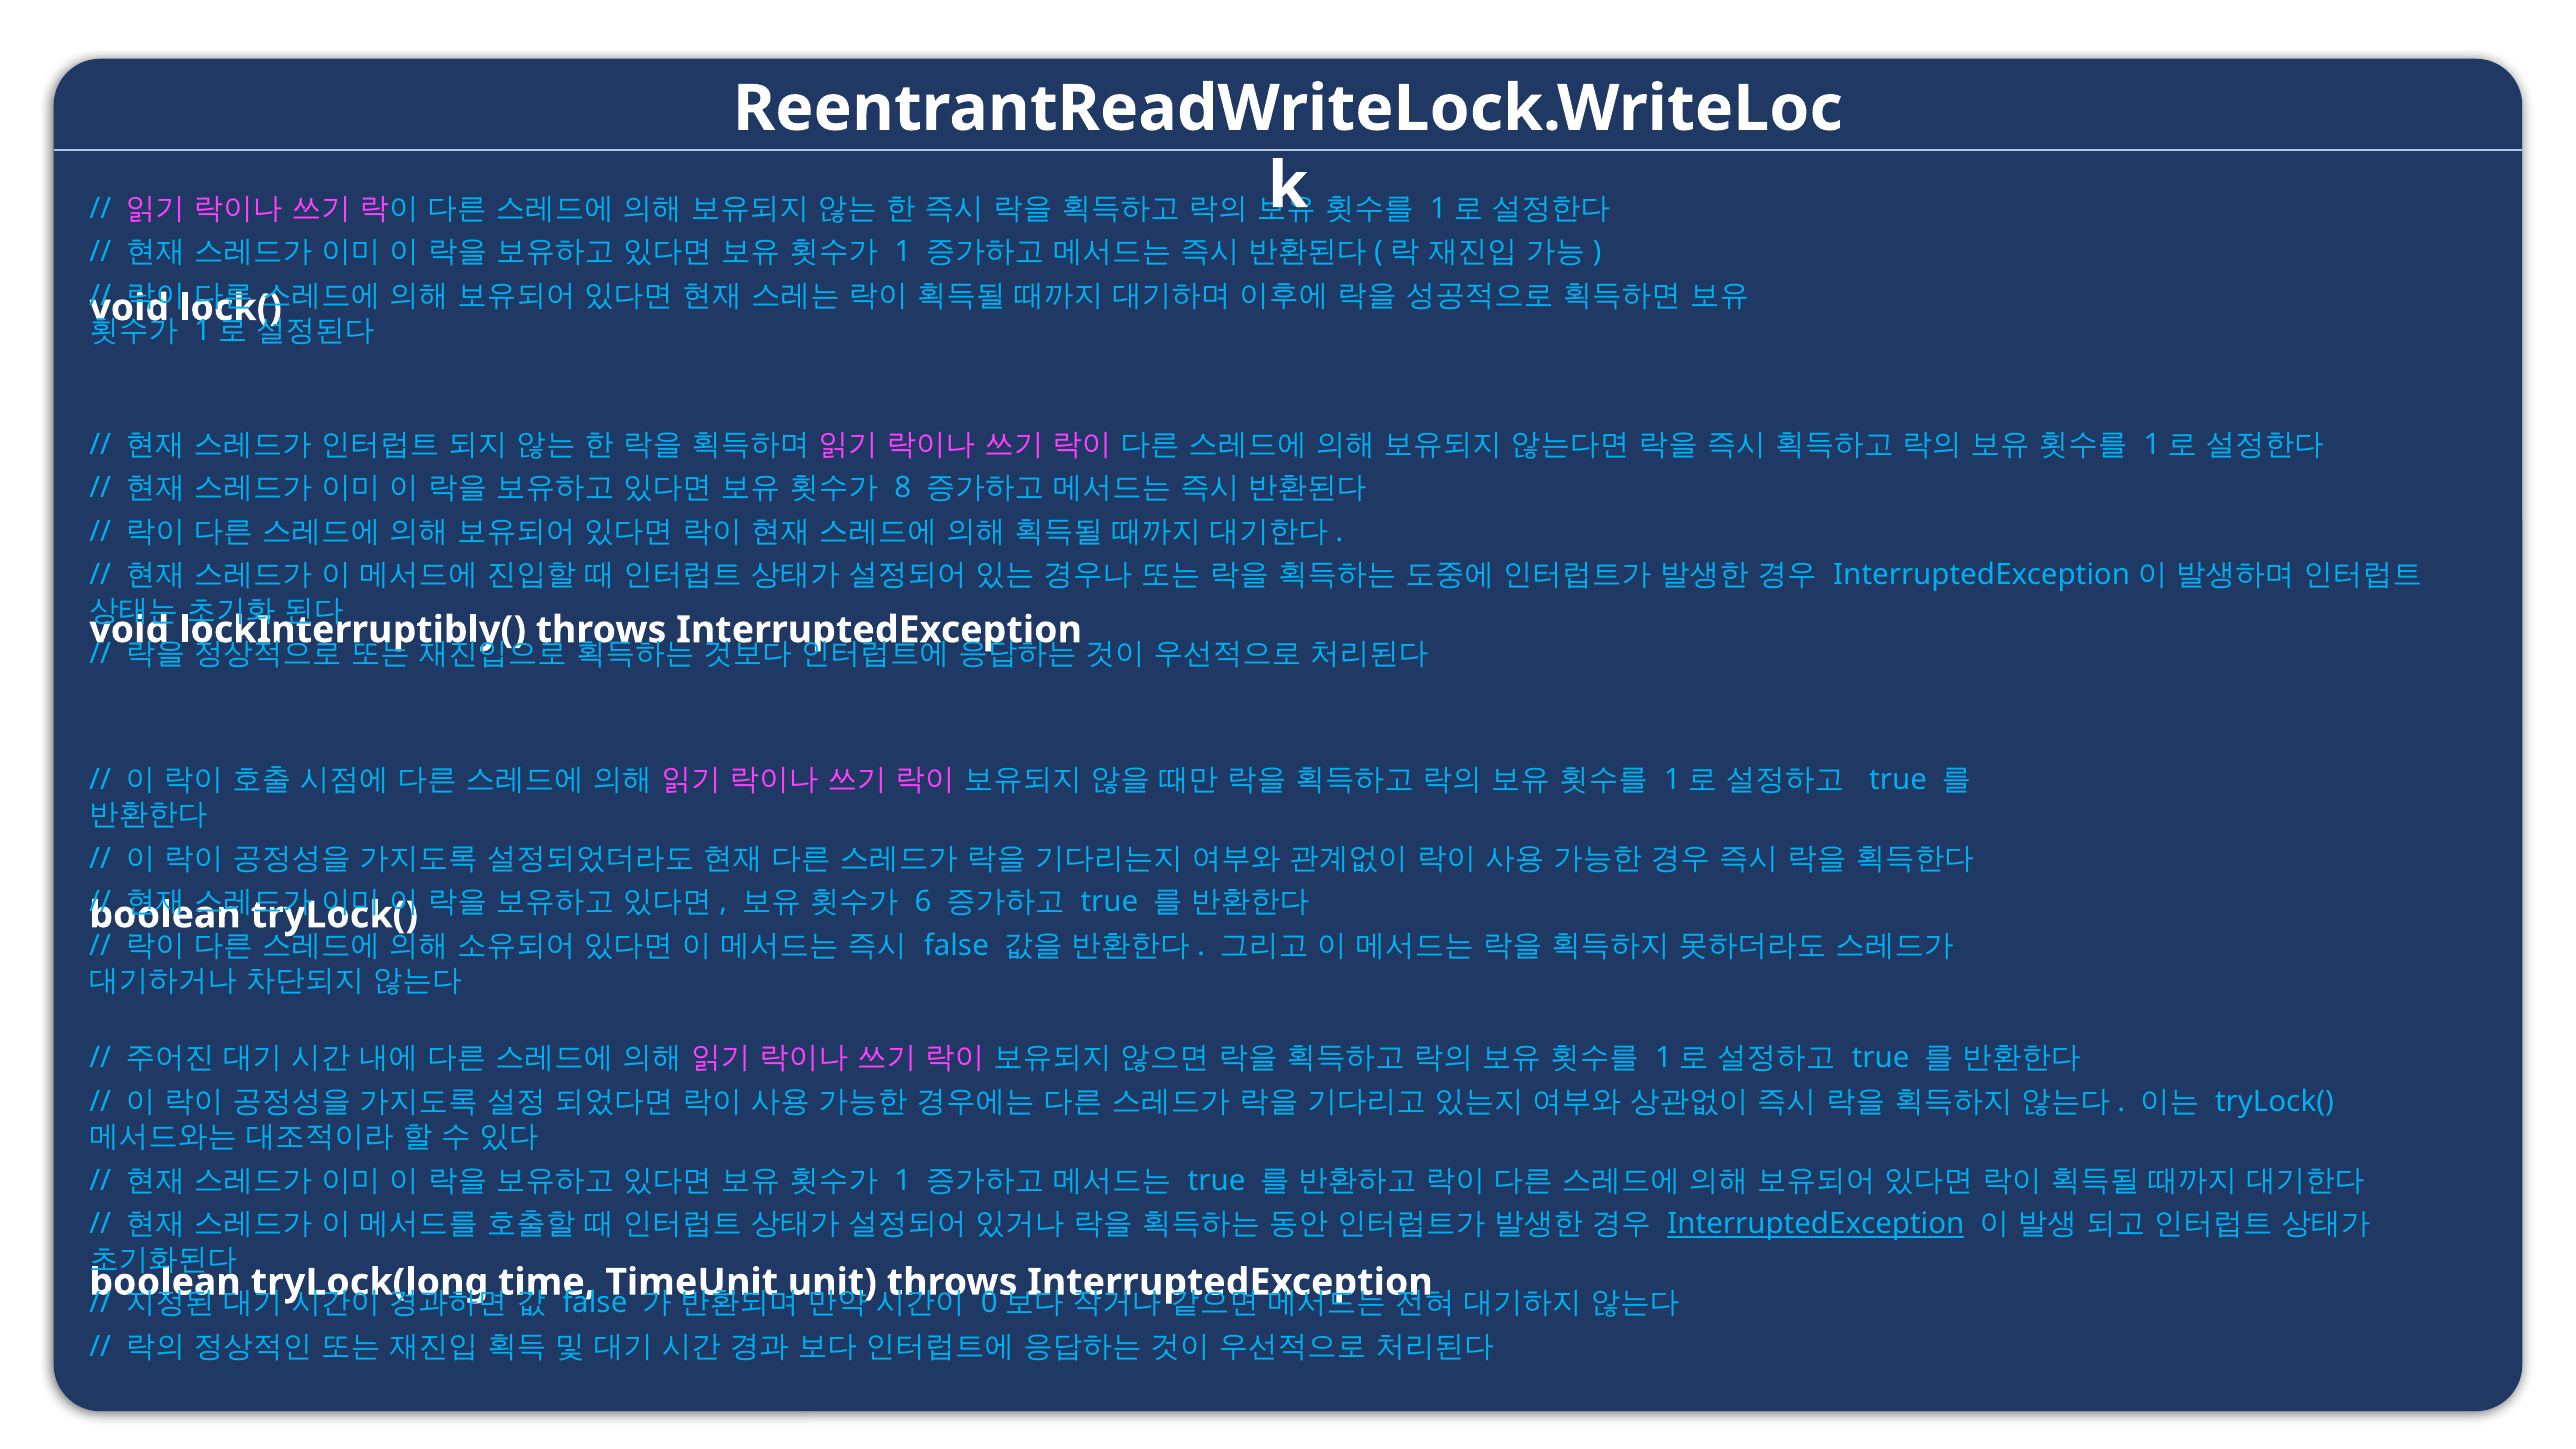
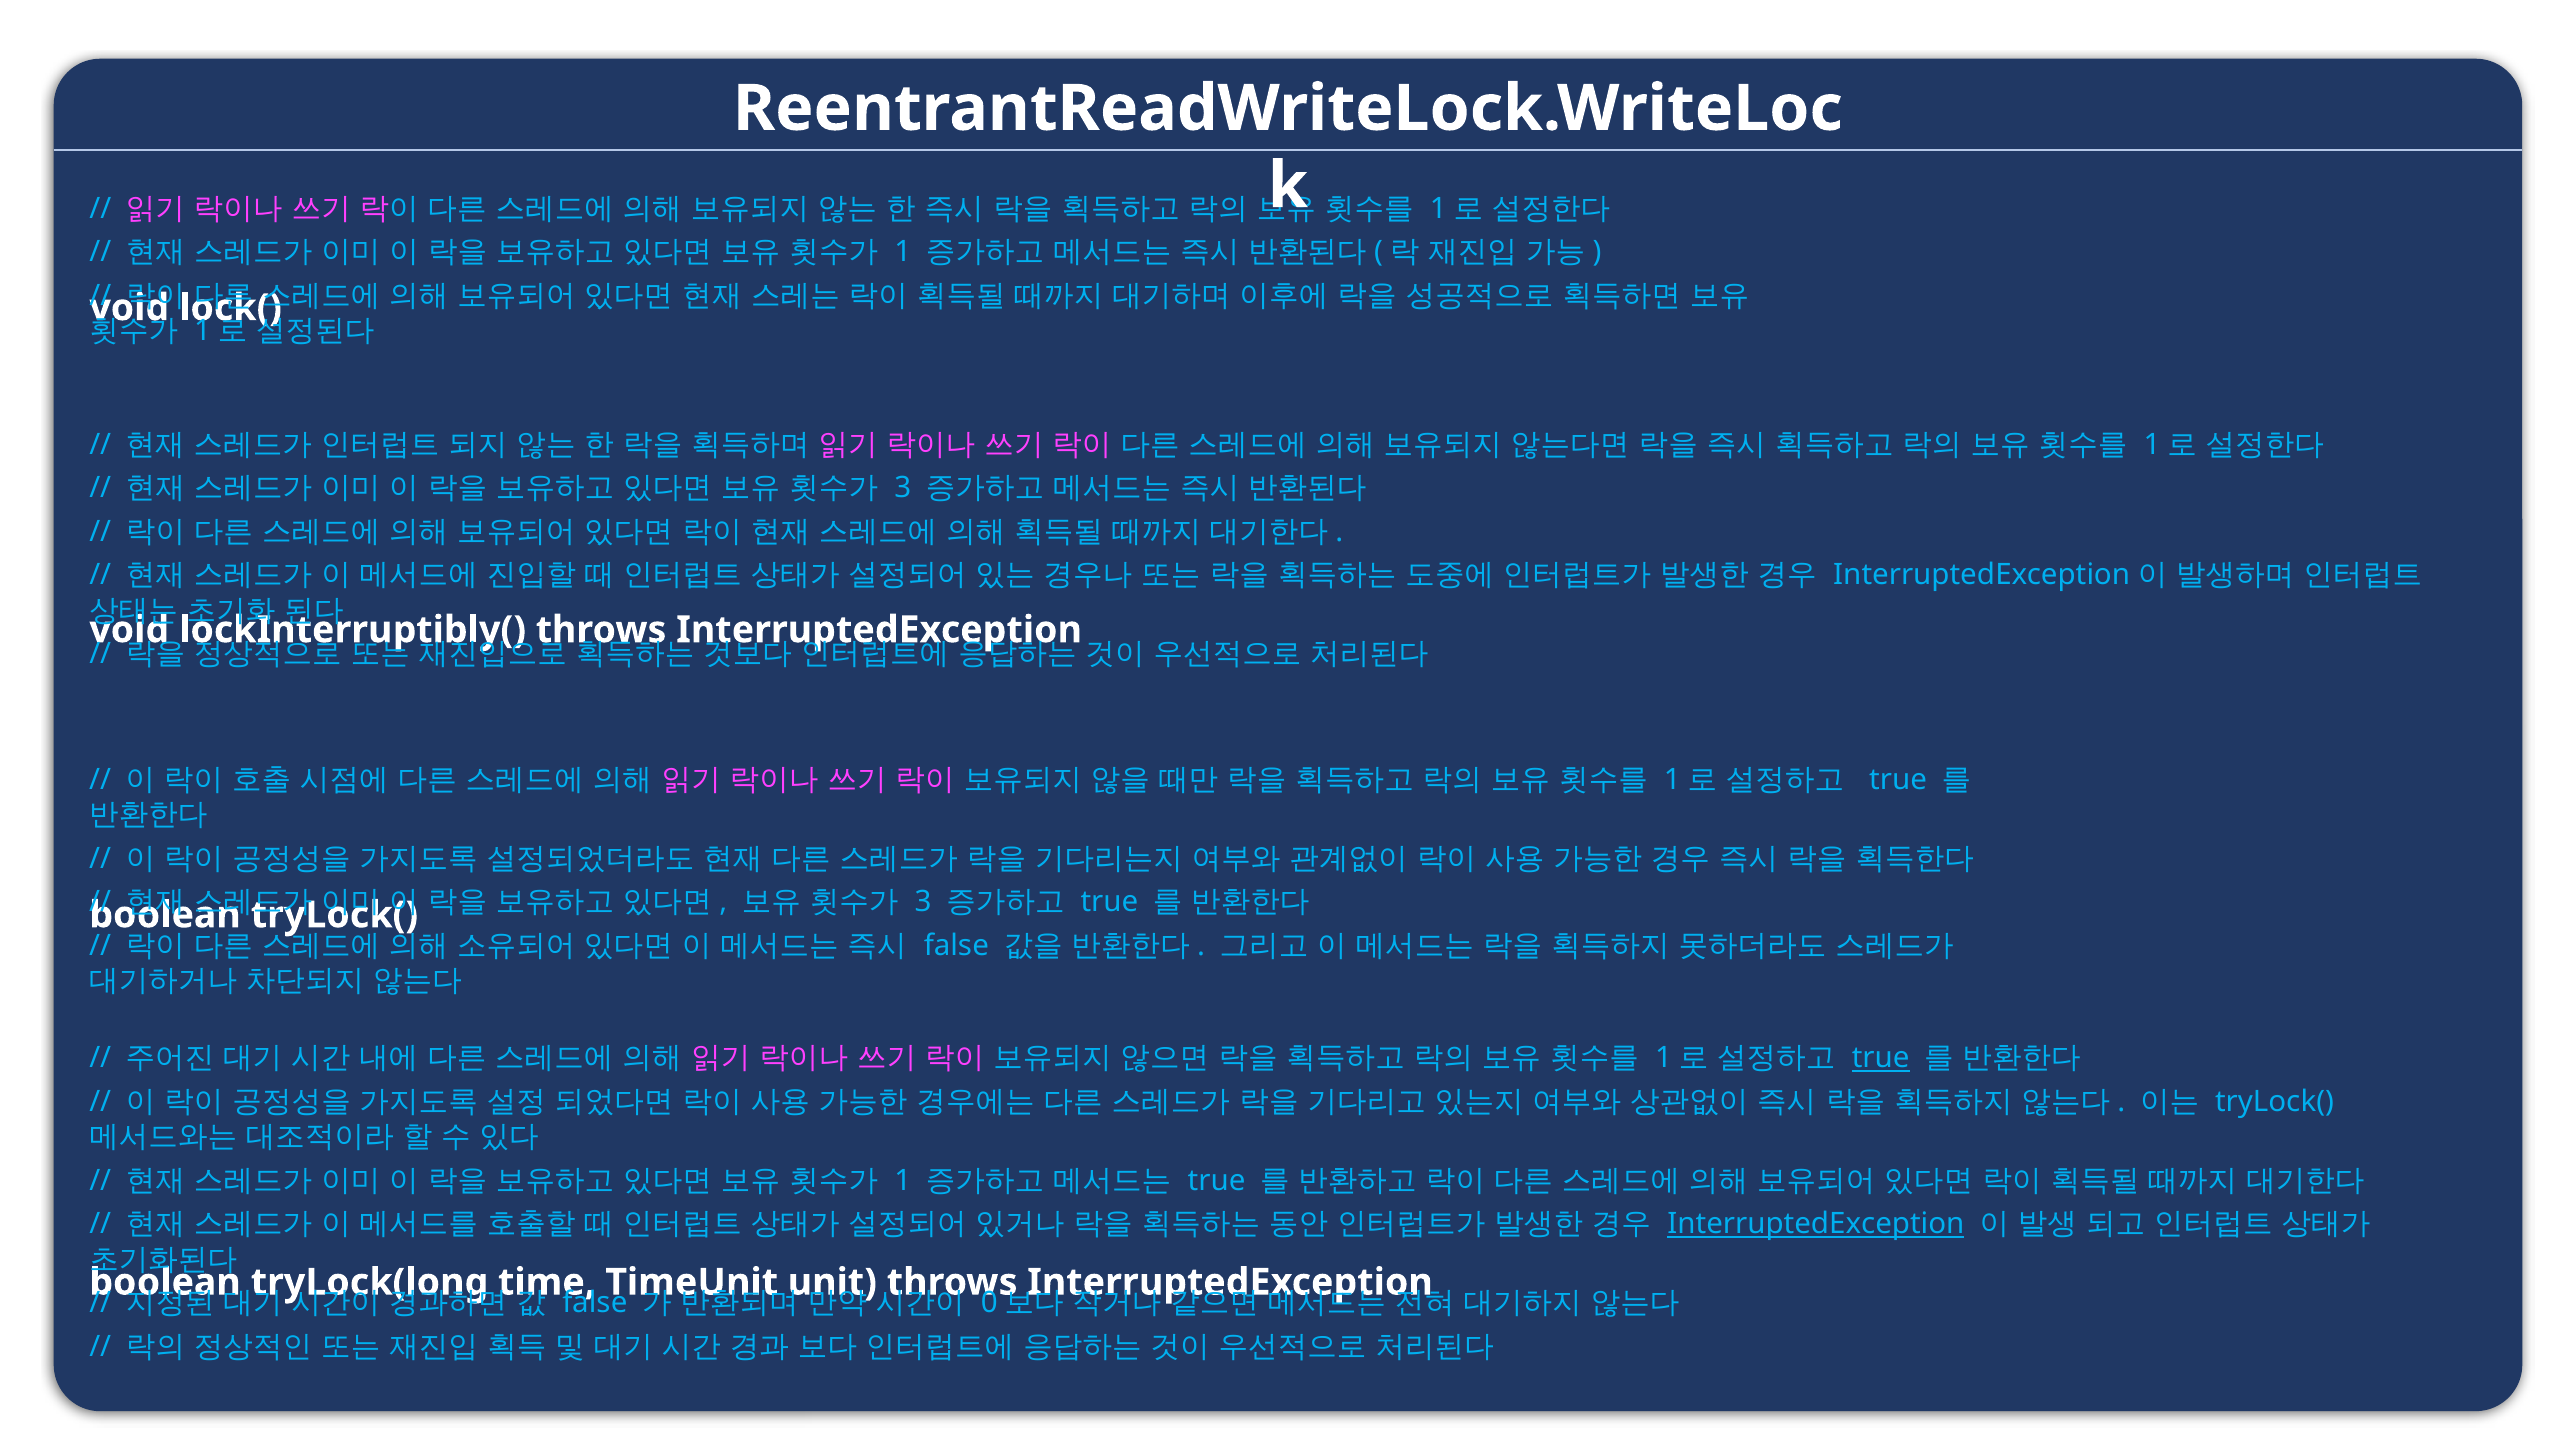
8 at (903, 488): 8 -> 3
6 at (923, 902): 6 -> 3
true at (1881, 1058) underline: none -> present
